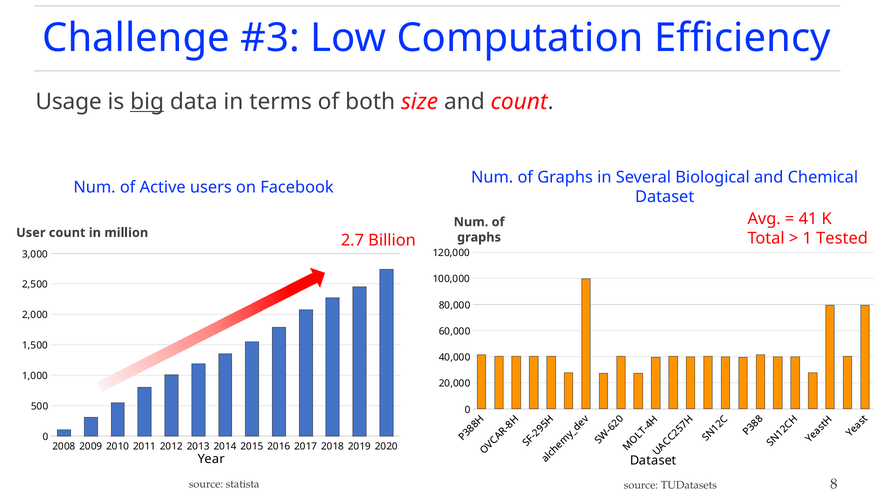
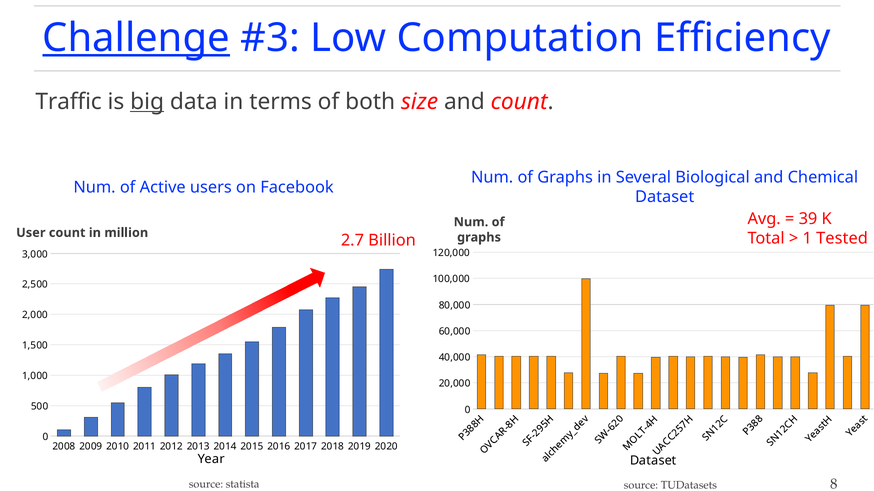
Challenge underline: none -> present
Usage: Usage -> Traffic
41: 41 -> 39
